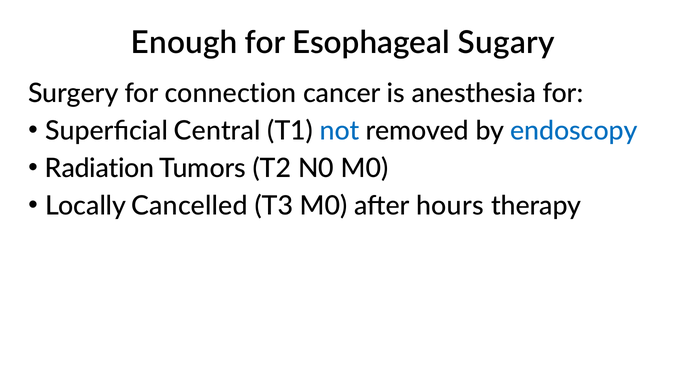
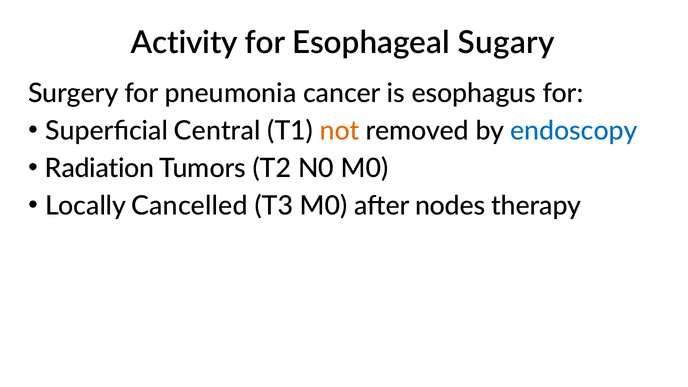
Enough: Enough -> Activity
connection: connection -> pneumonia
anesthesia: anesthesia -> esophagus
not colour: blue -> orange
hours: hours -> nodes
